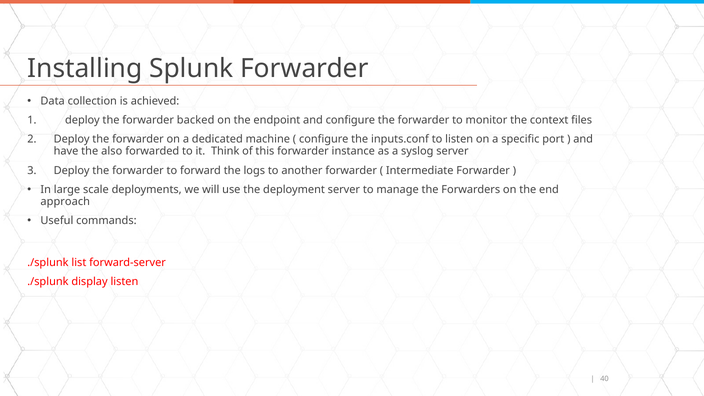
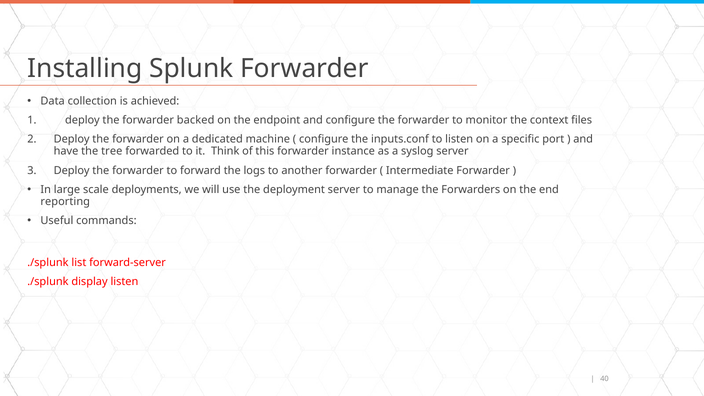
also: also -> tree
approach: approach -> reporting
